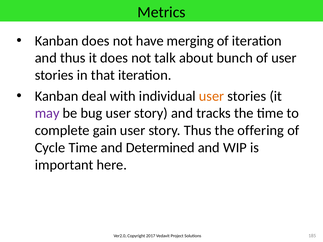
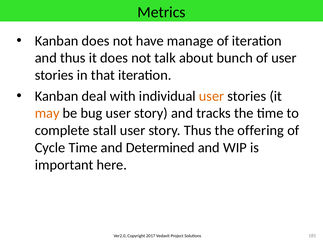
merging: merging -> manage
may colour: purple -> orange
gain: gain -> stall
